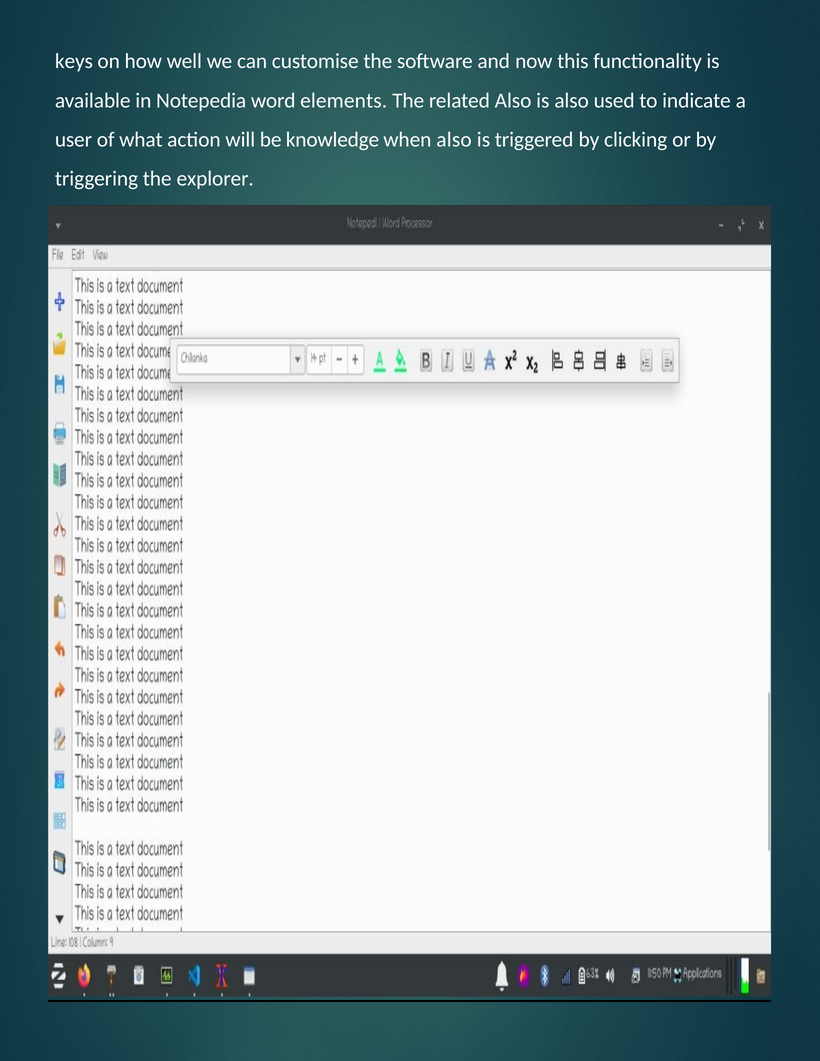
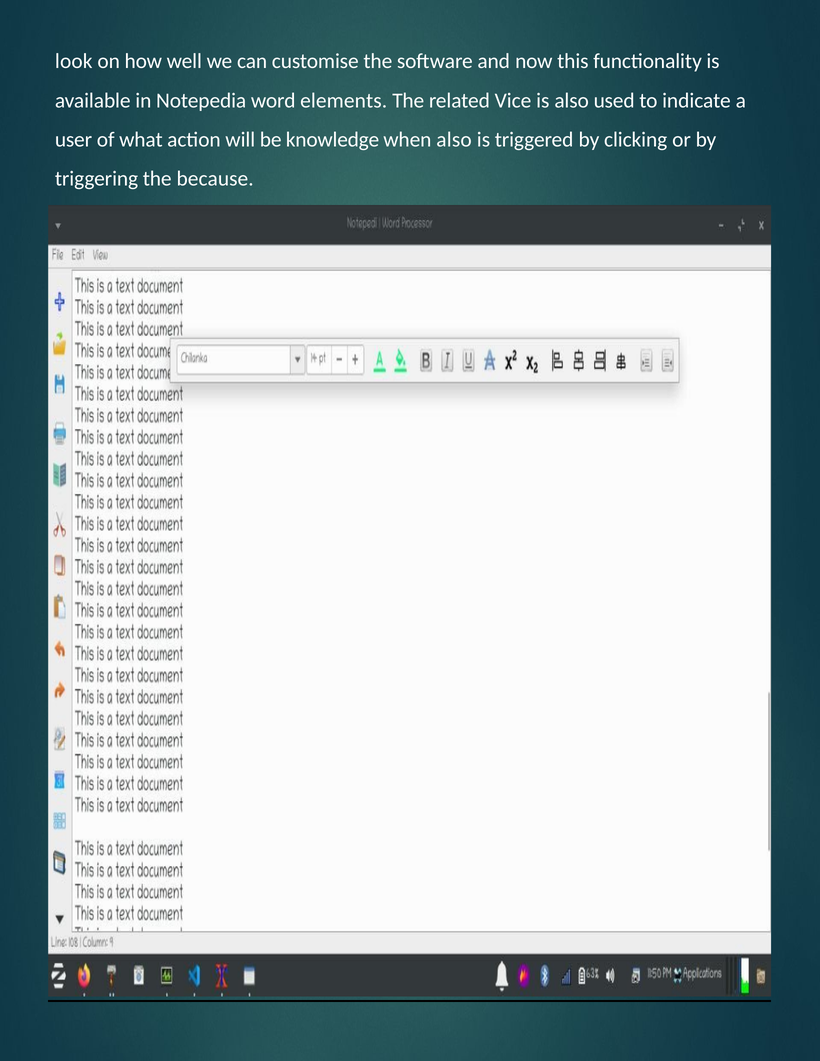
keys: keys -> look
related Also: Also -> Vice
explorer: explorer -> because
